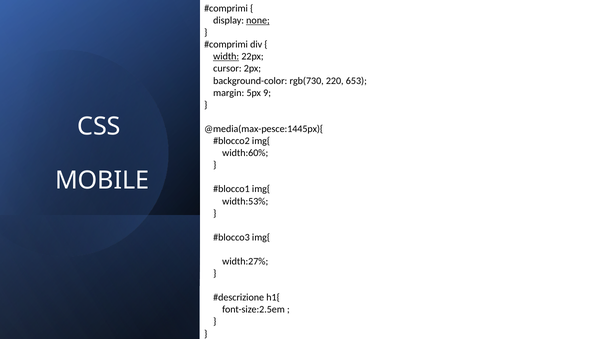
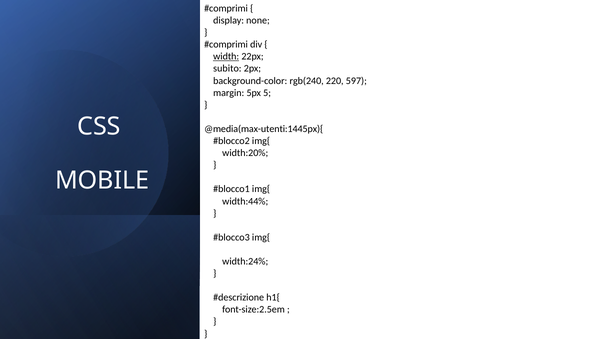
none underline: present -> none
cursor: cursor -> subito
rgb(730: rgb(730 -> rgb(240
653: 653 -> 597
9: 9 -> 5
@media(max-pesce:1445px){: @media(max-pesce:1445px){ -> @media(max-utenti:1445px){
width:60%: width:60% -> width:20%
width:53%: width:53% -> width:44%
width:27%: width:27% -> width:24%
